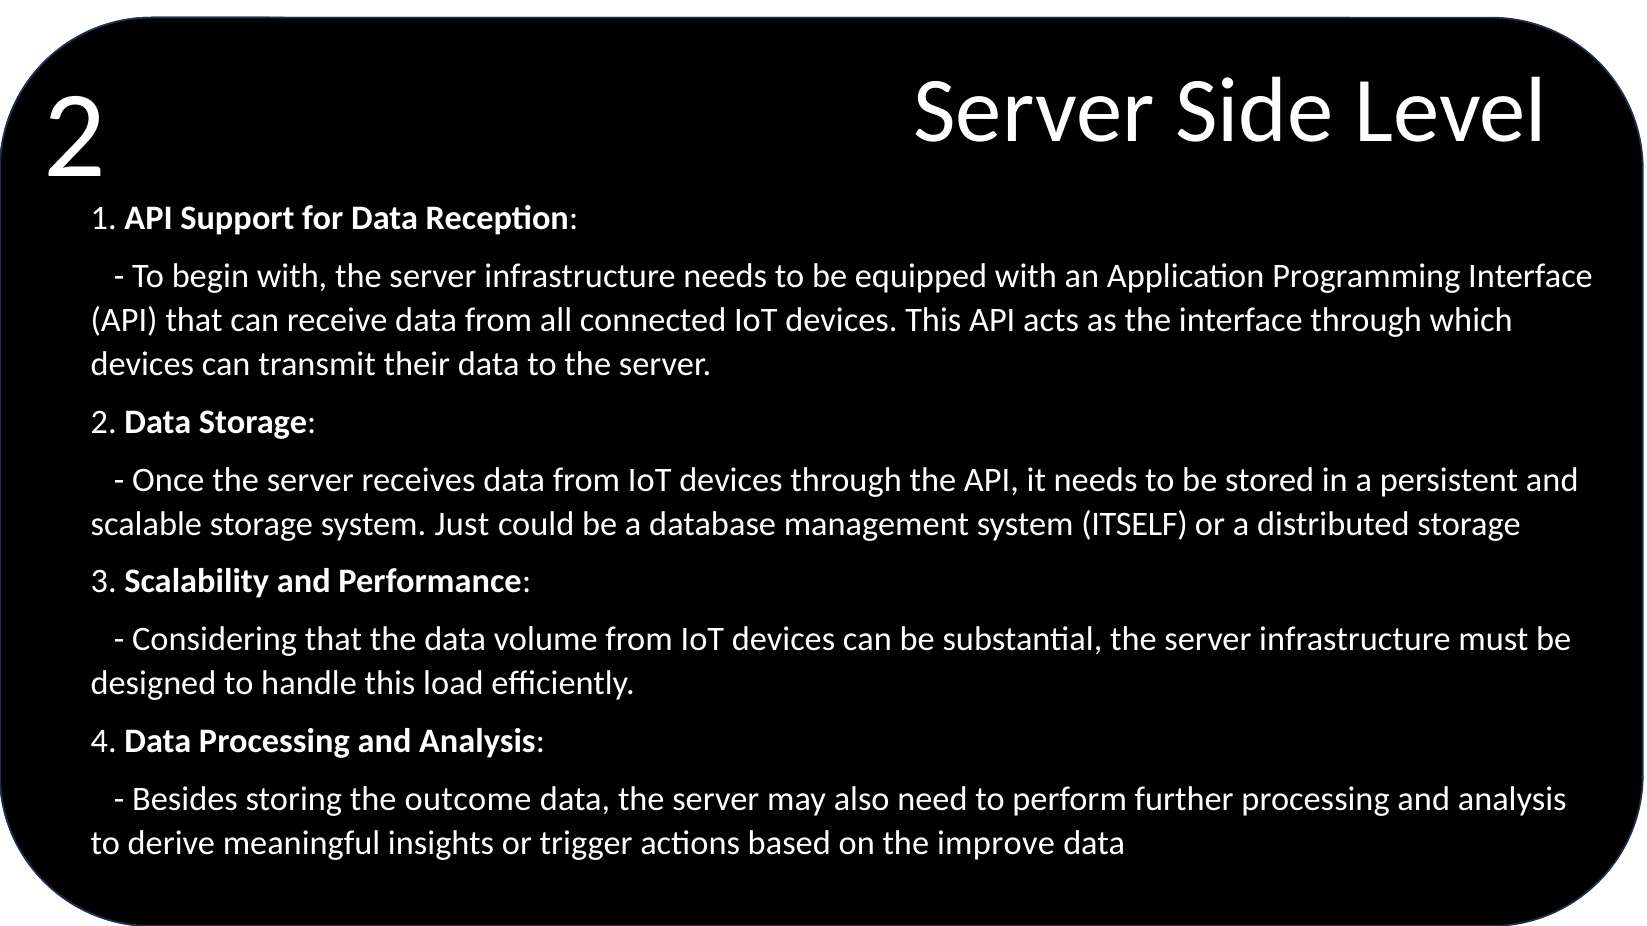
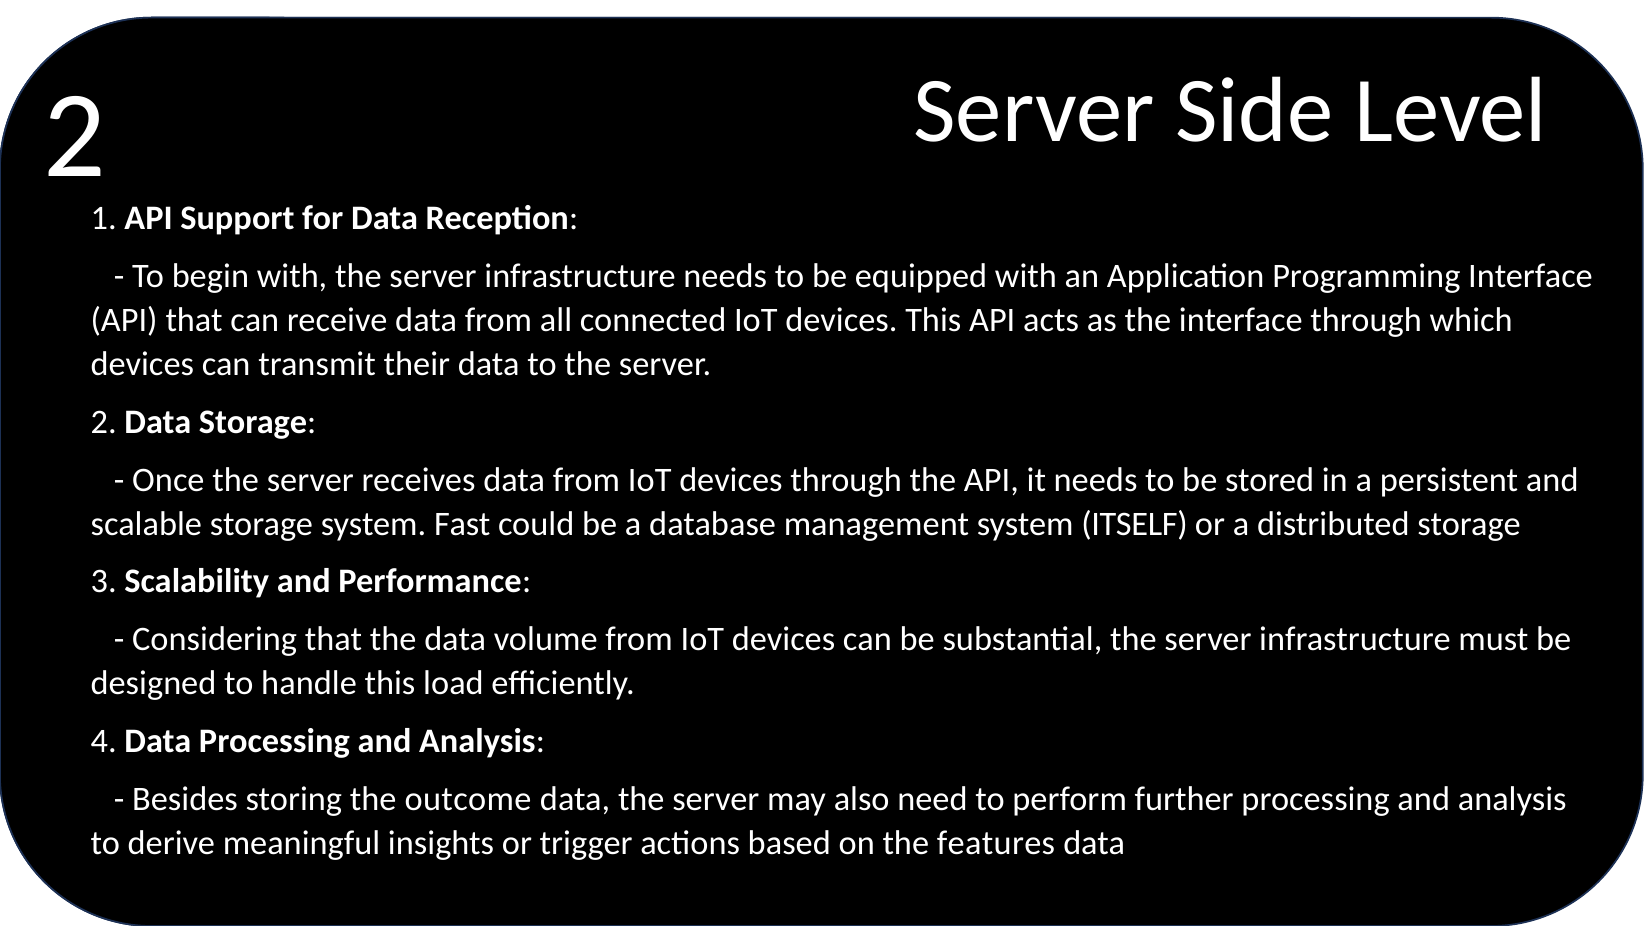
Just: Just -> Fast
improve: improve -> features
